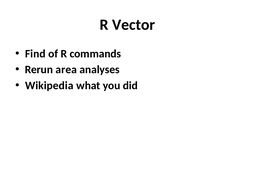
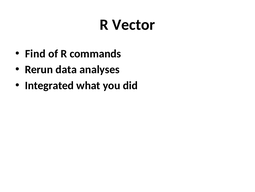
area: area -> data
Wikipedia: Wikipedia -> Integrated
